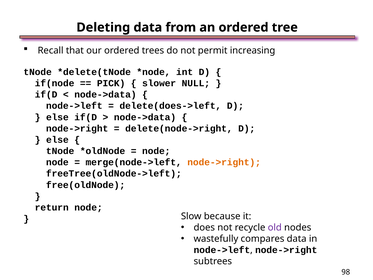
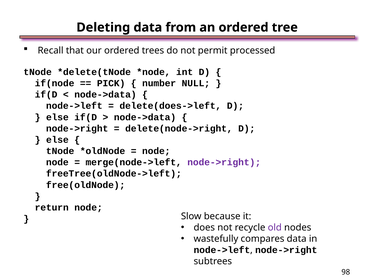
increasing: increasing -> processed
slower: slower -> number
node->right at (224, 162) colour: orange -> purple
